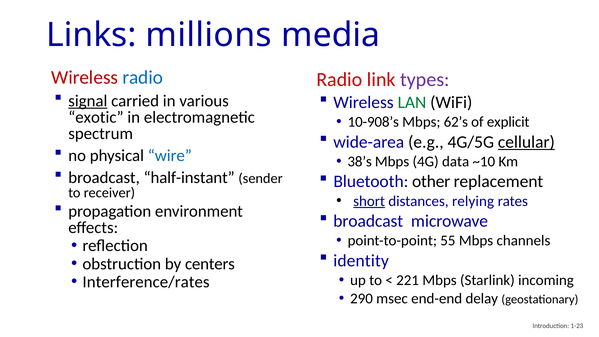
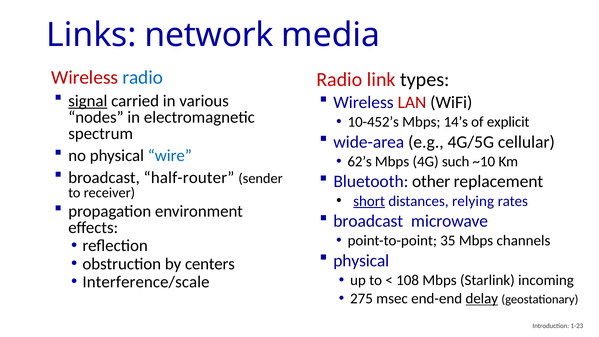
millions: millions -> network
types colour: purple -> black
LAN colour: green -> red
exotic: exotic -> nodes
10-908’s: 10-908’s -> 10-452’s
62’s: 62’s -> 14’s
cellular underline: present -> none
38’s: 38’s -> 62’s
data: data -> such
half-instant: half-instant -> half-router
55: 55 -> 35
identity at (361, 261): identity -> physical
221: 221 -> 108
Interference/rates: Interference/rates -> Interference/scale
290: 290 -> 275
delay underline: none -> present
